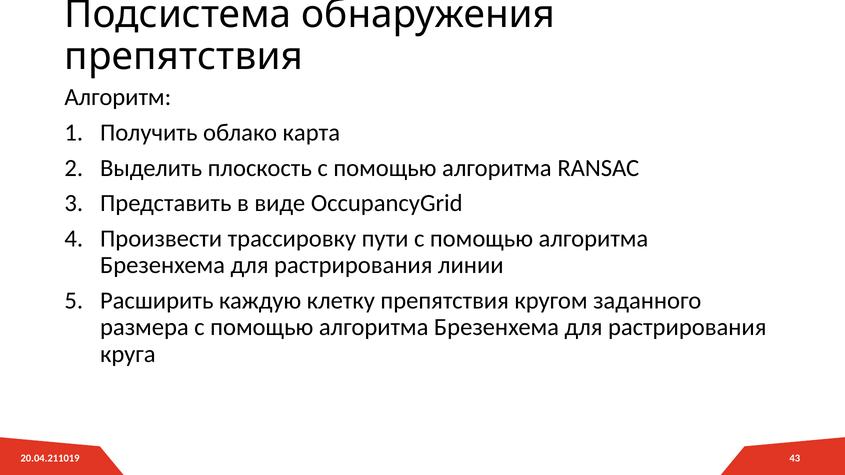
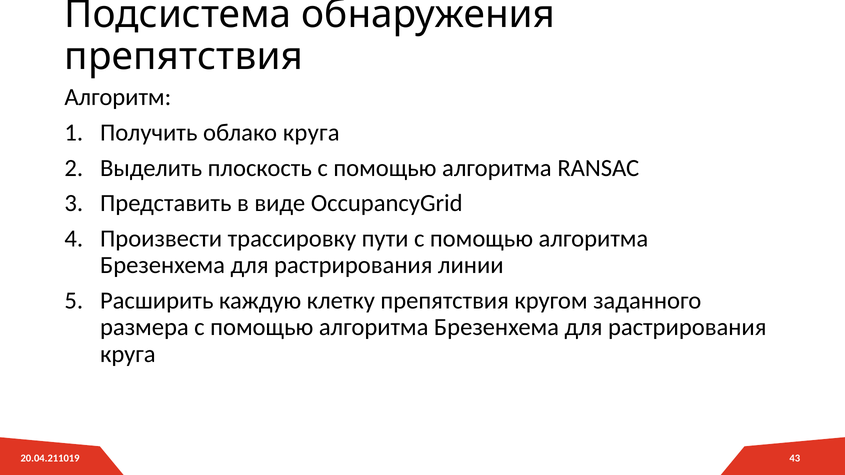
облако карта: карта -> круга
